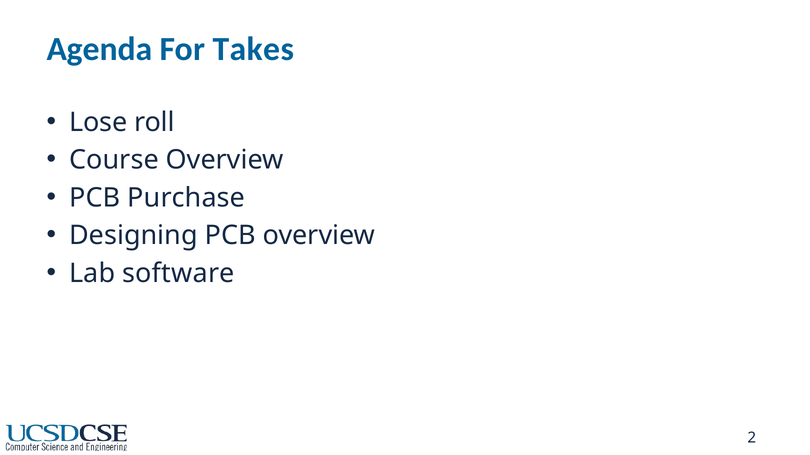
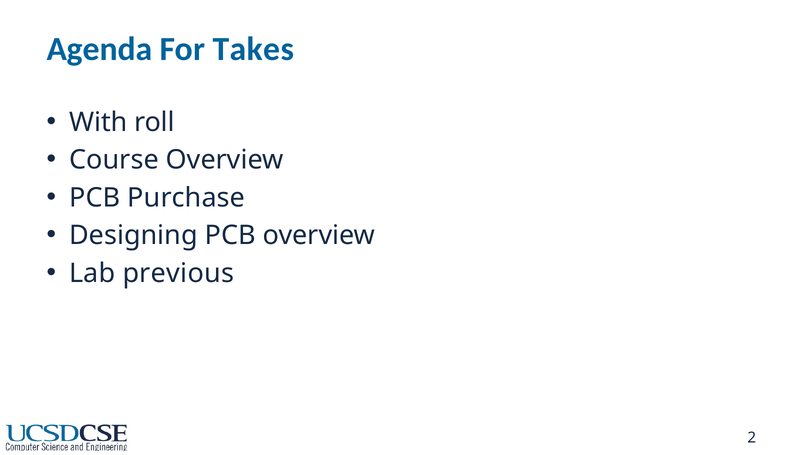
Lose: Lose -> With
software: software -> previous
